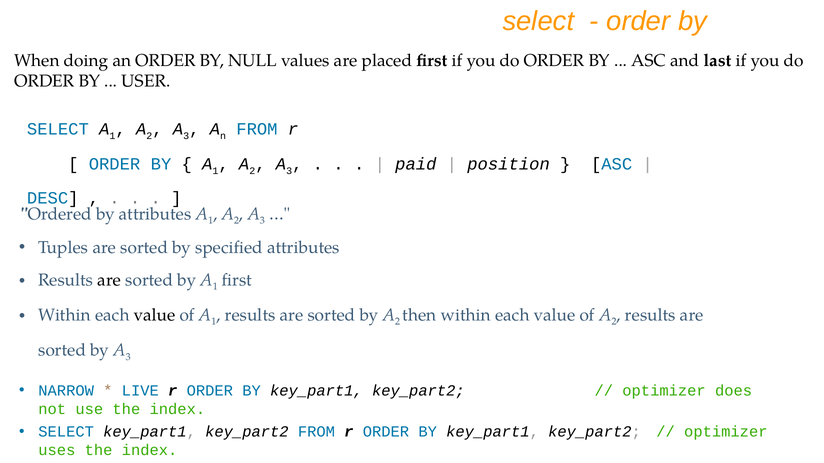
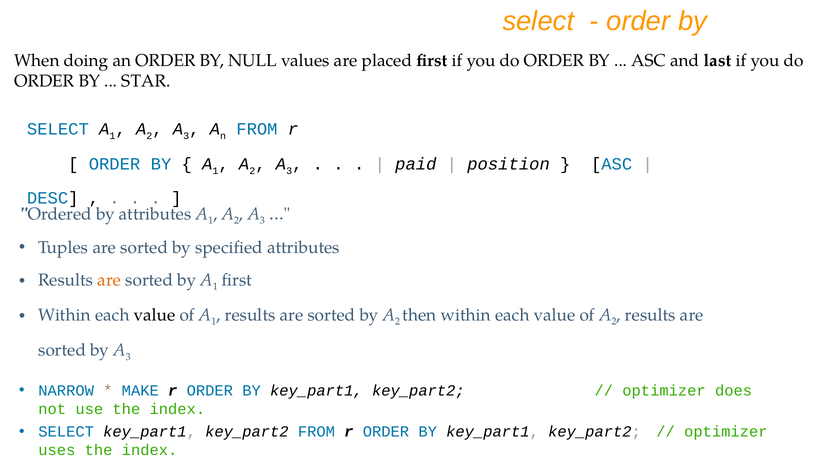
USER: USER -> STAR
are at (109, 280) colour: black -> orange
LIVE: LIVE -> MAKE
